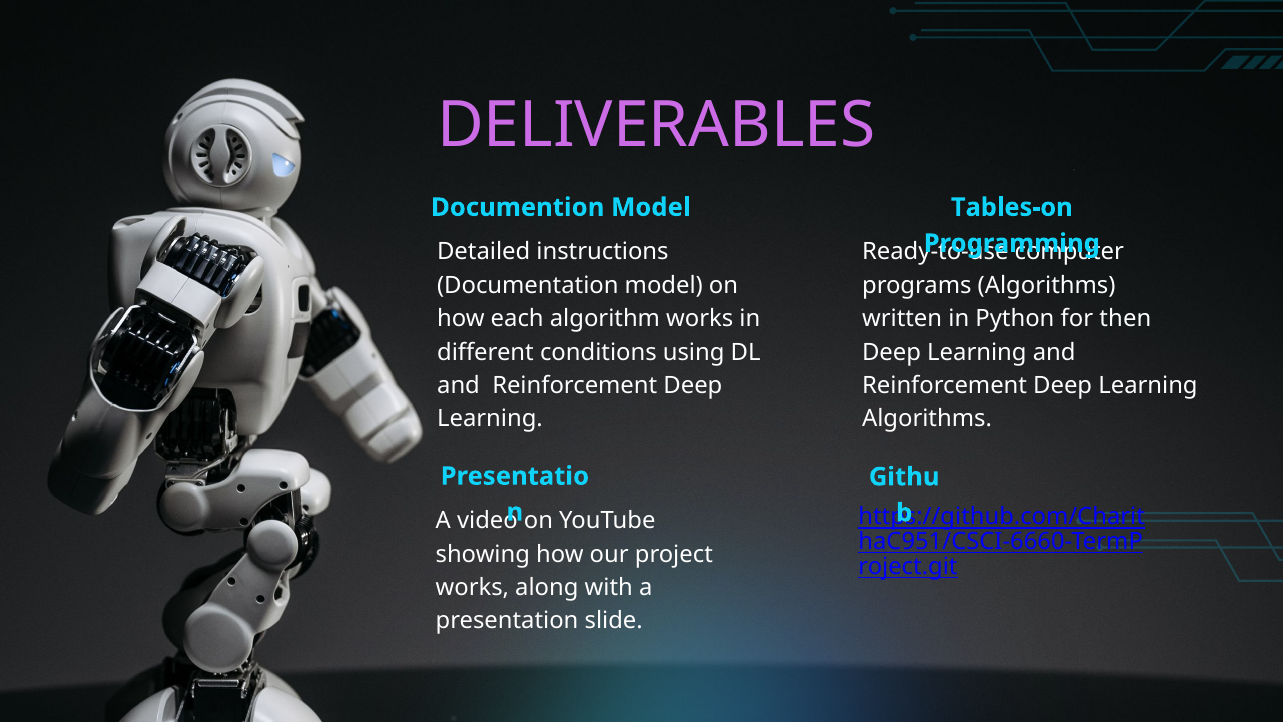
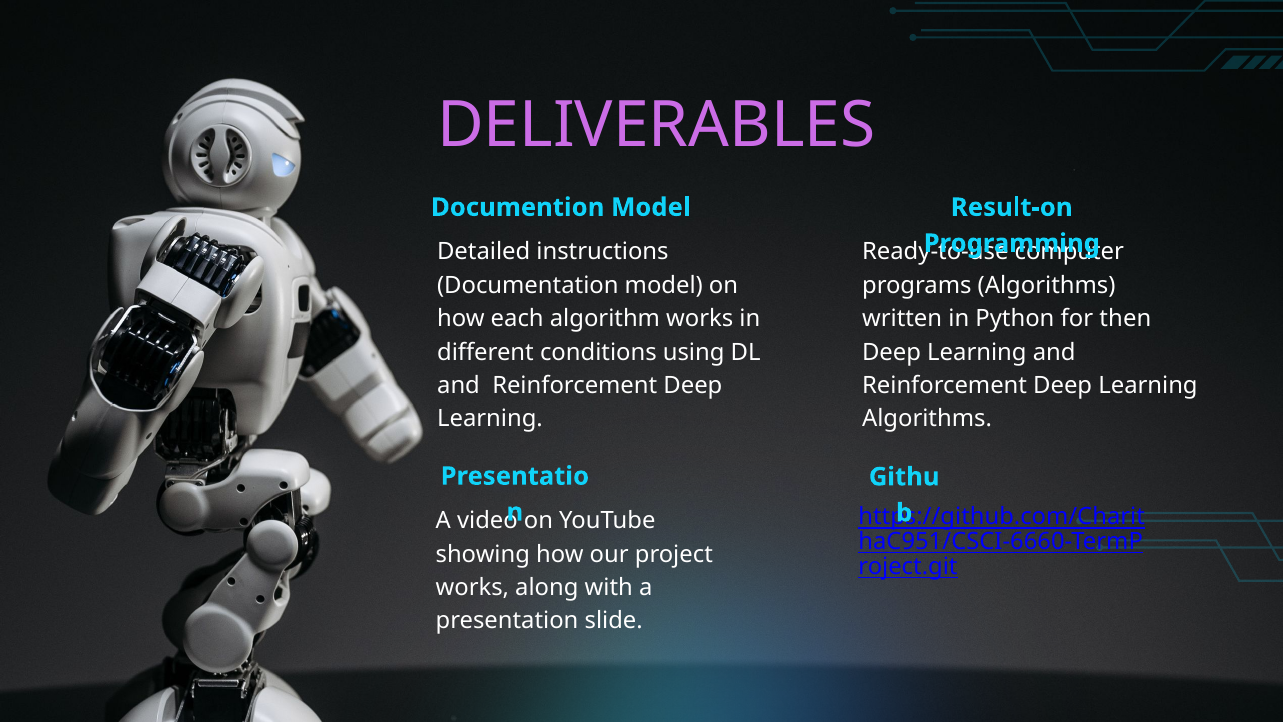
Tables-on: Tables-on -> Result-on
